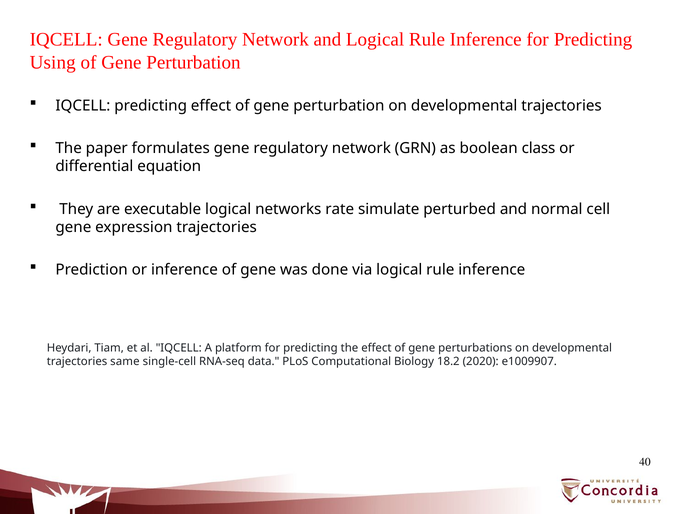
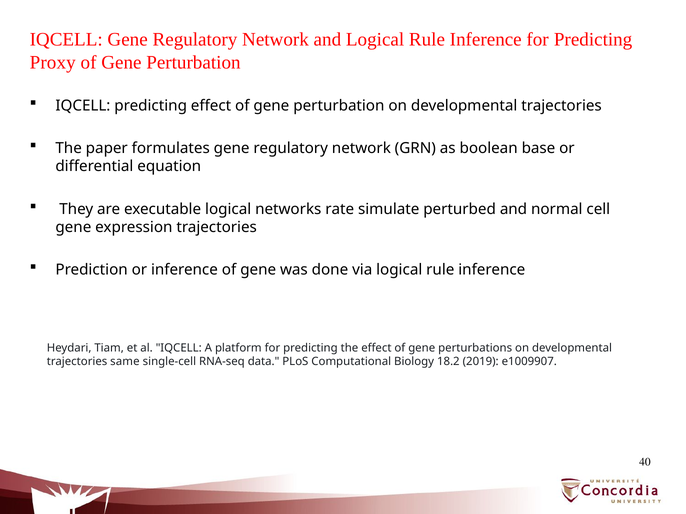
Using: Using -> Proxy
class: class -> base
2020: 2020 -> 2019
